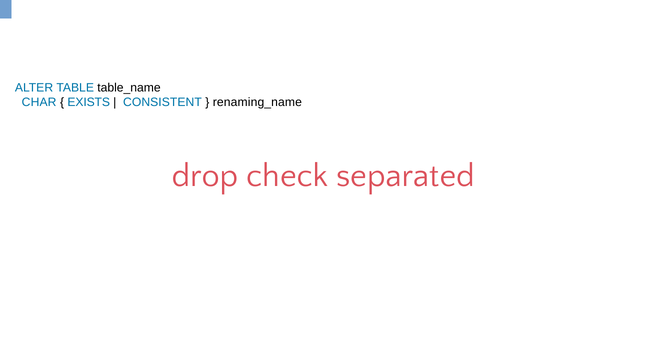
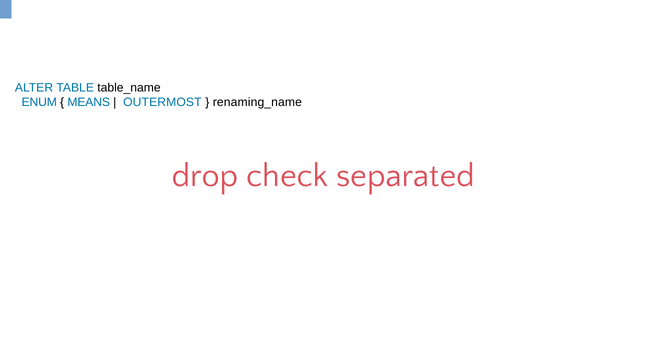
CHAR: CHAR -> ENUM
EXISTS: EXISTS -> MEANS
CONSISTENT: CONSISTENT -> OUTERMOST
